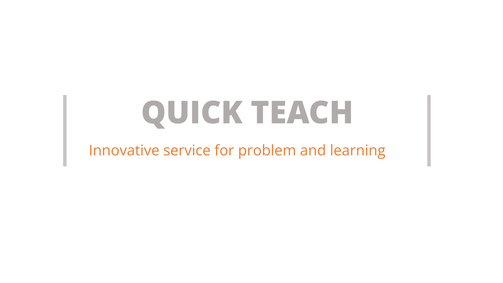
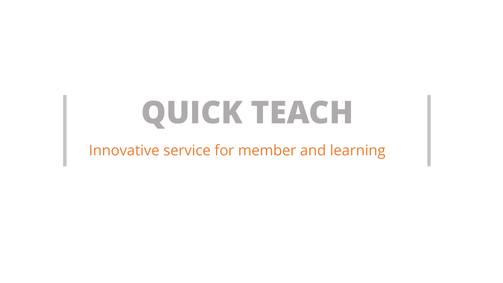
problem: problem -> member
